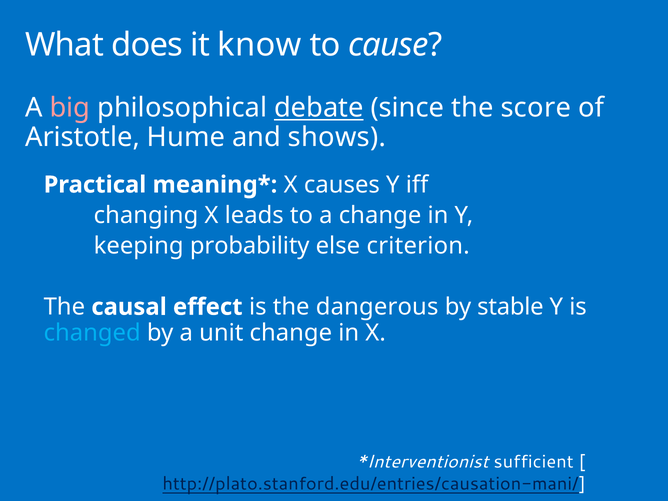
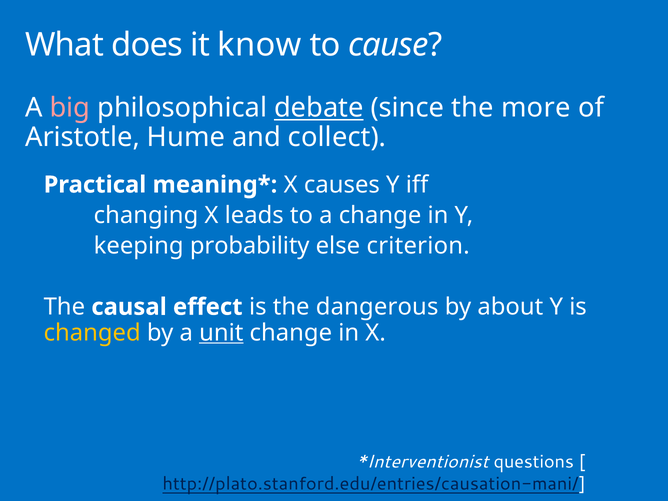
score: score -> more
shows: shows -> collect
stable: stable -> about
changed colour: light blue -> yellow
unit underline: none -> present
sufficient: sufficient -> questions
